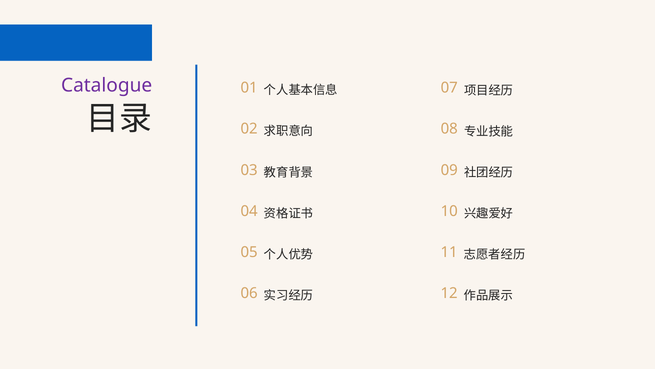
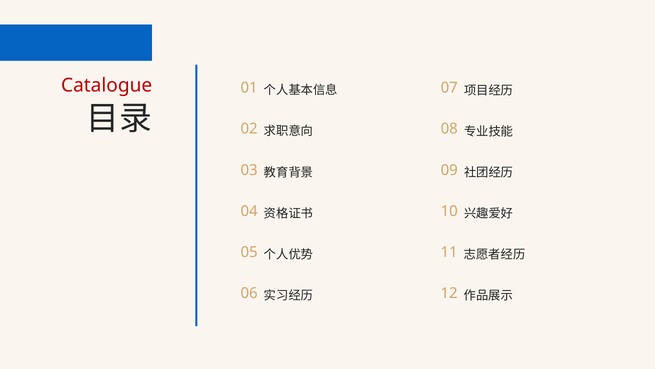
Catalogue colour: purple -> red
